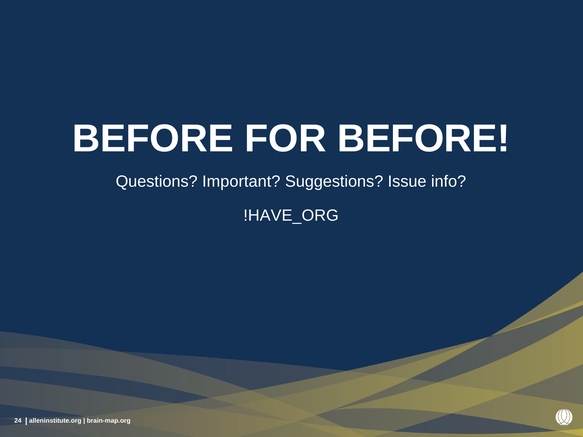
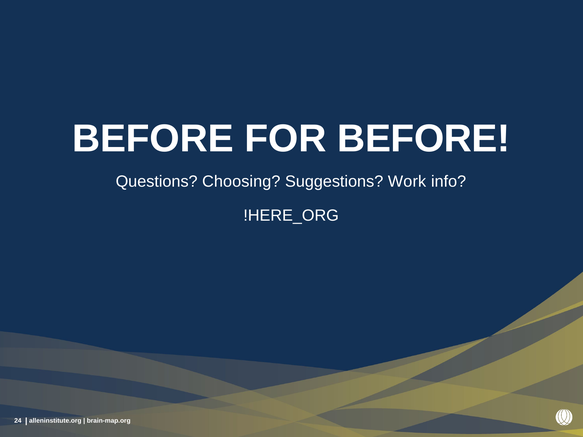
Important: Important -> Choosing
Issue: Issue -> Work
!HAVE_ORG: !HAVE_ORG -> !HERE_ORG
